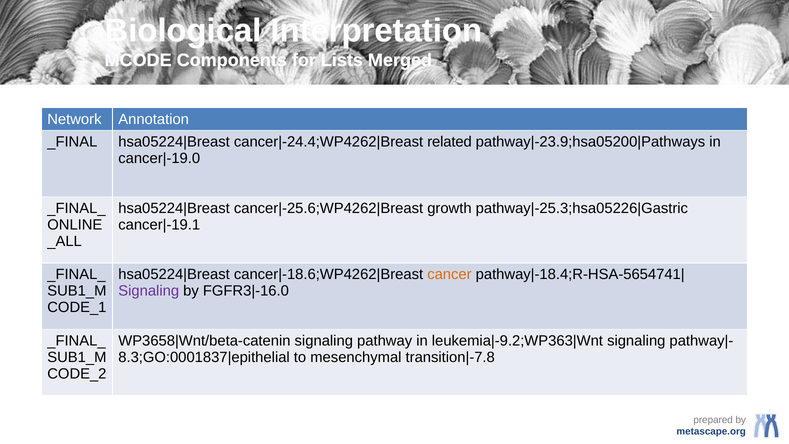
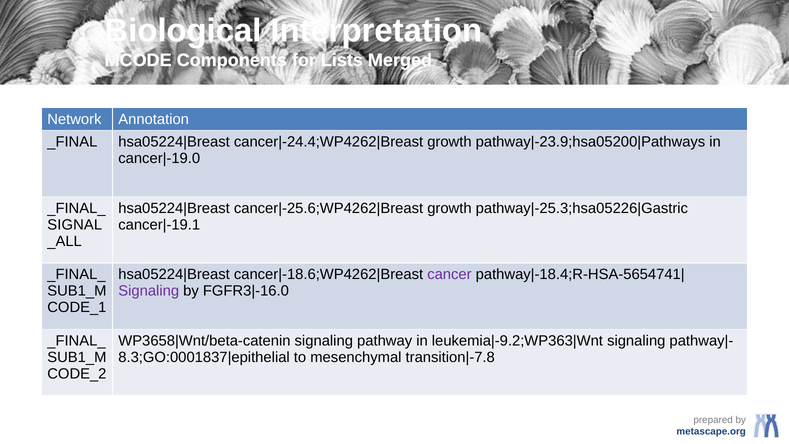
related at (449, 142): related -> growth
ONLINE: ONLINE -> SIGNAL
cancer colour: orange -> purple
